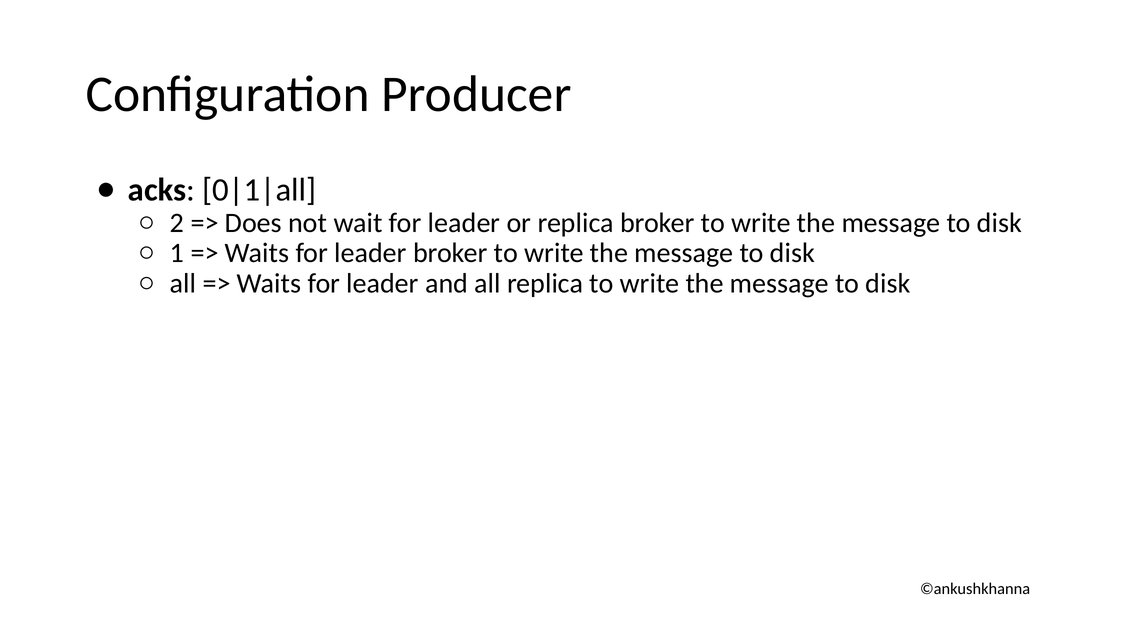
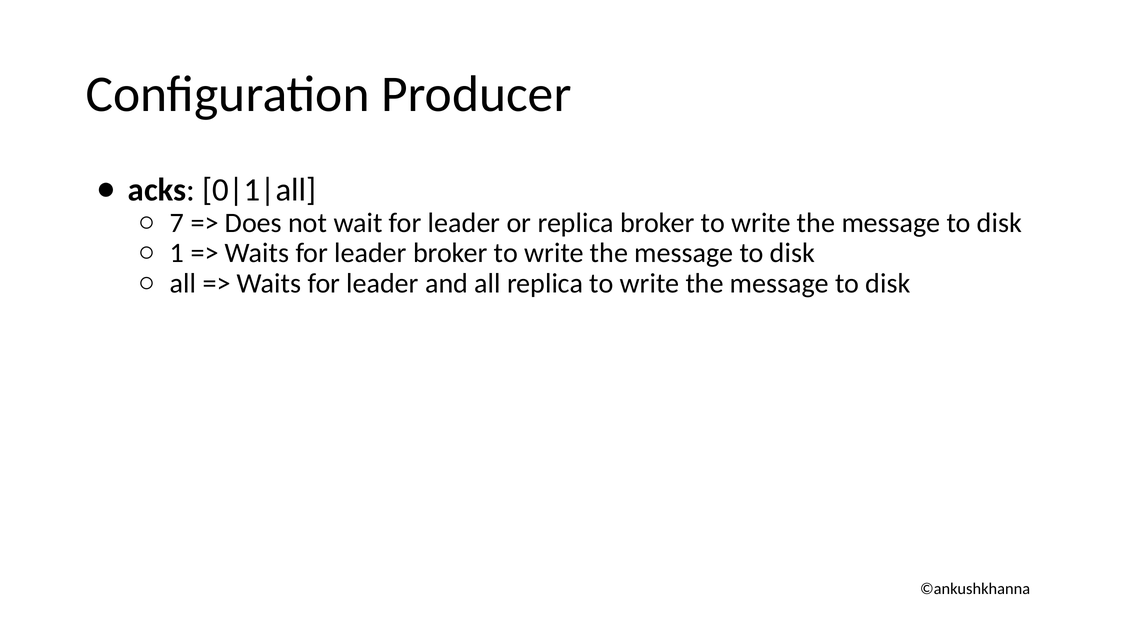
2: 2 -> 7
